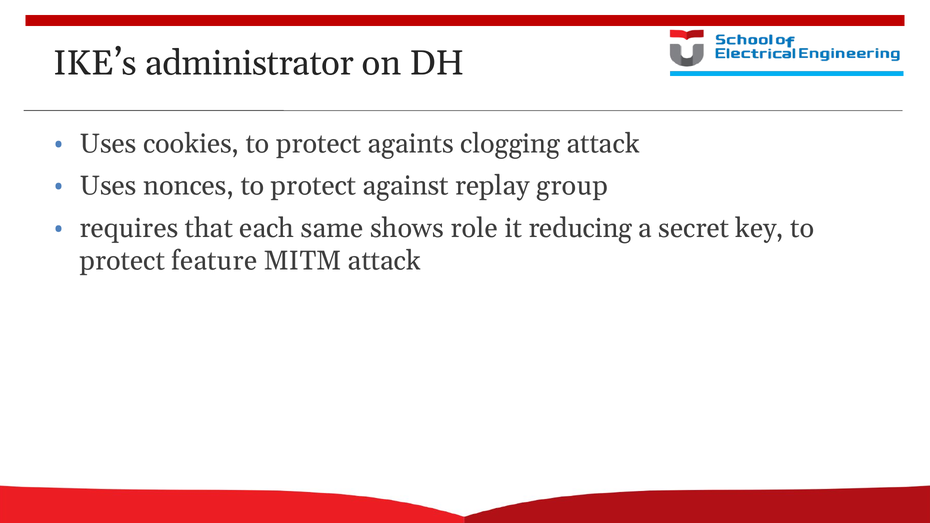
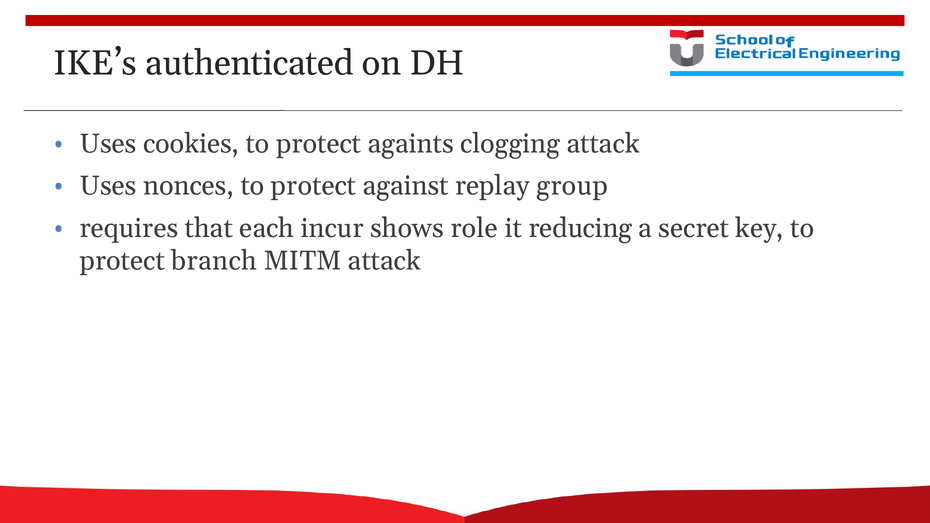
administrator: administrator -> authenticated
same: same -> incur
feature: feature -> branch
